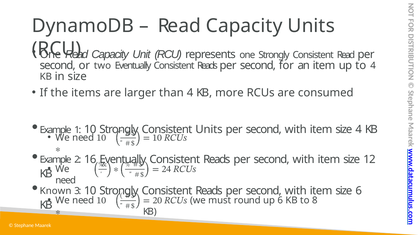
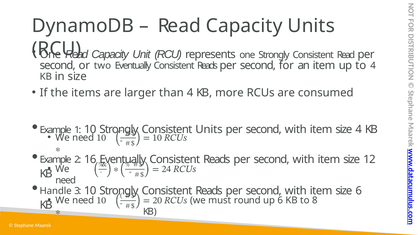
Known: Known -> Handle
